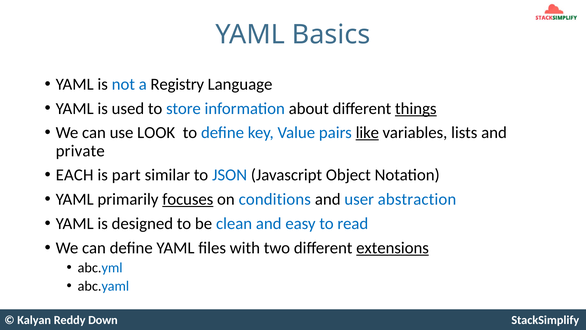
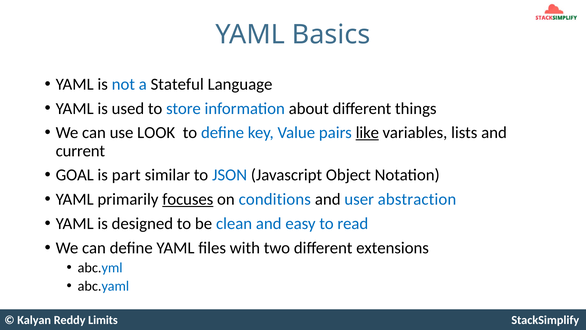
Registry: Registry -> Stateful
things underline: present -> none
private: private -> current
EACH: EACH -> GOAL
extensions underline: present -> none
Down: Down -> Limits
